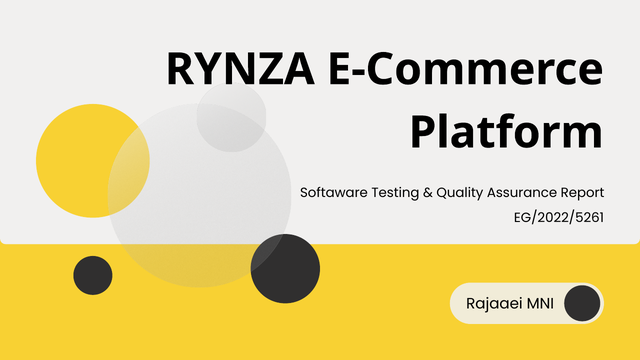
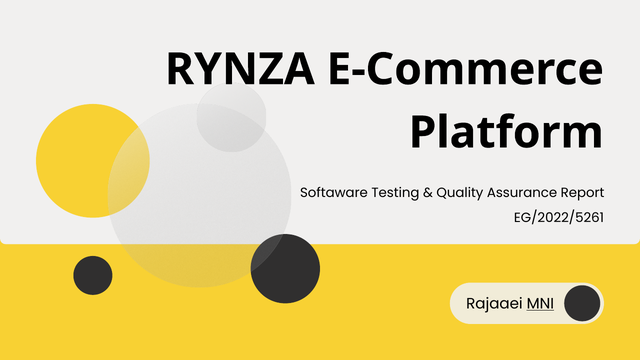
MNI underline: none -> present
